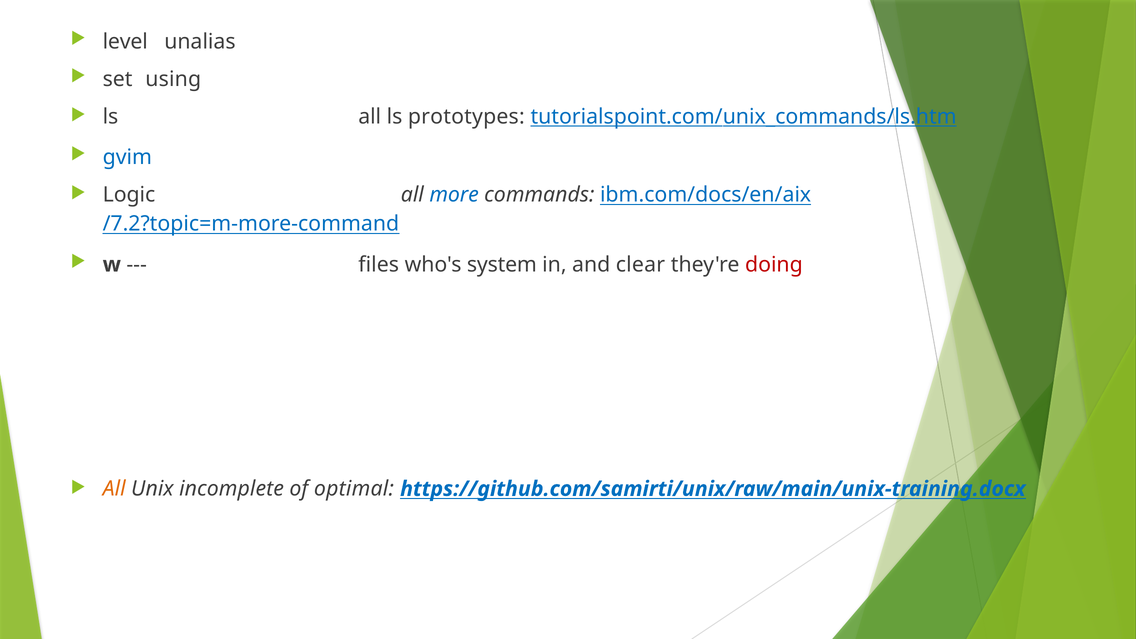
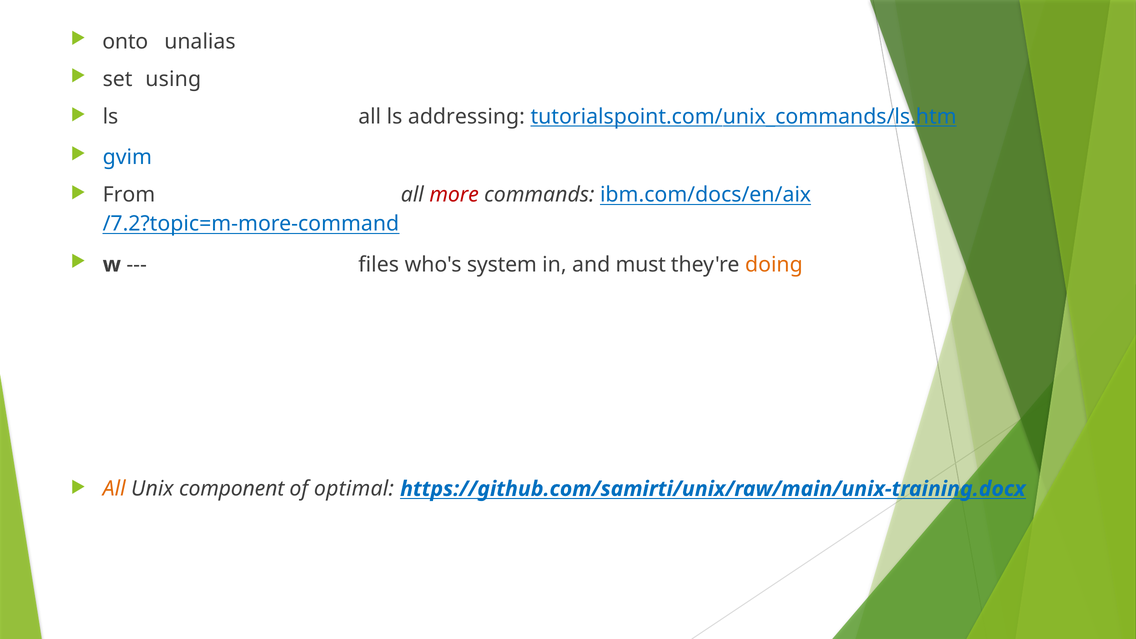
level: level -> onto
prototypes: prototypes -> addressing
Logic: Logic -> From
more colour: blue -> red
clear: clear -> must
doing colour: red -> orange
incomplete: incomplete -> component
